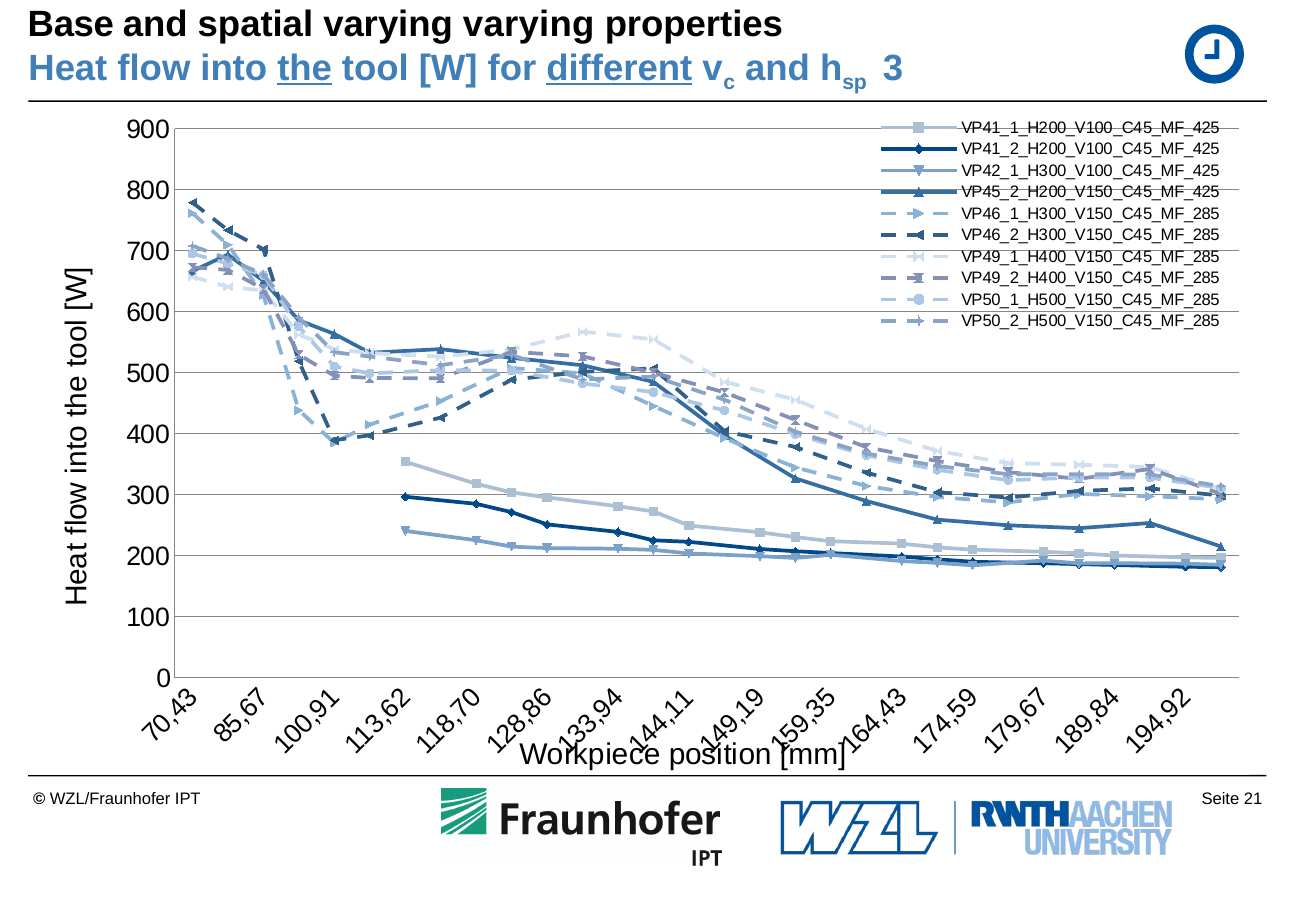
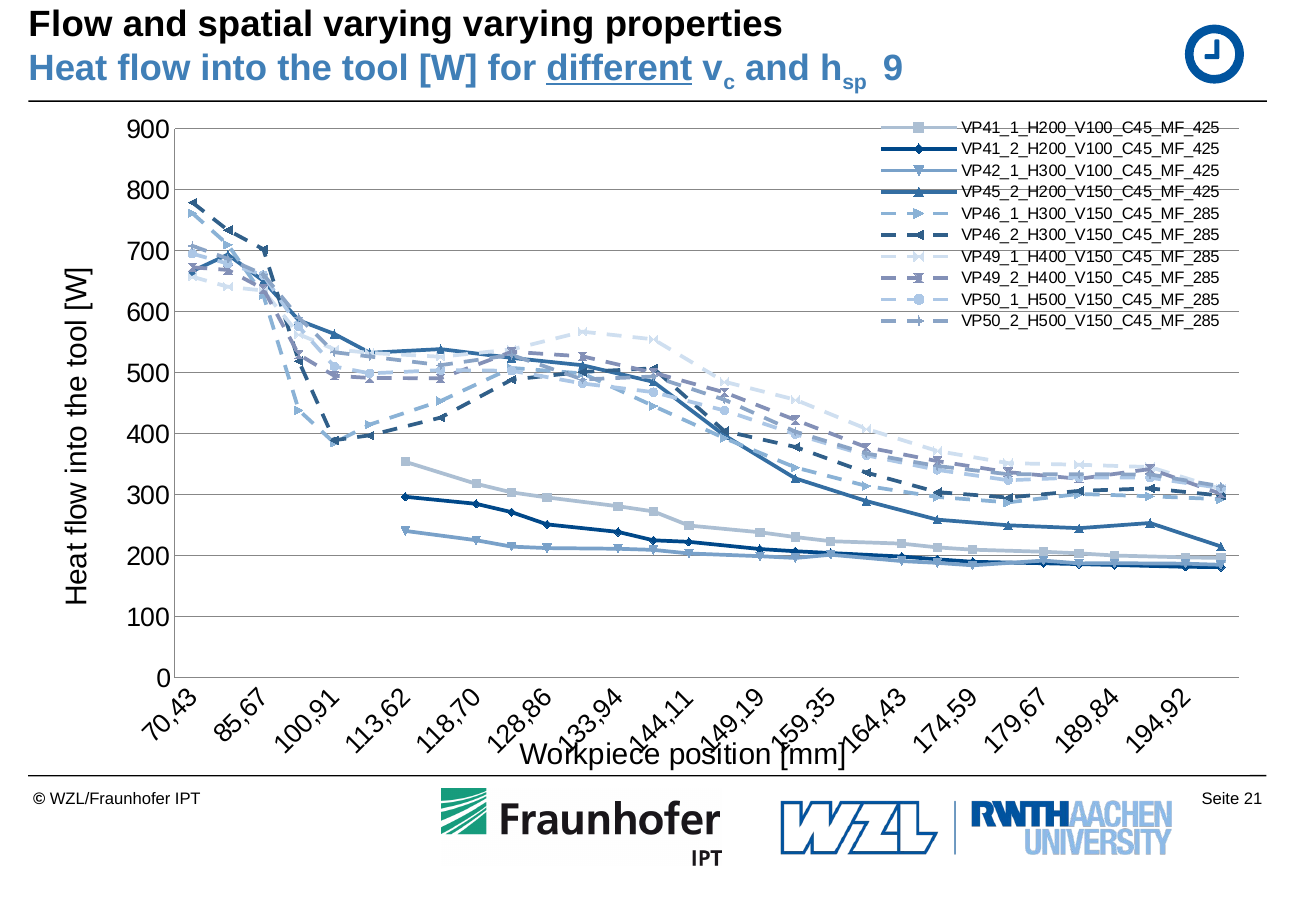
Base at (71, 25): Base -> Flow
the underline: present -> none
3 at (893, 69): 3 -> 9
